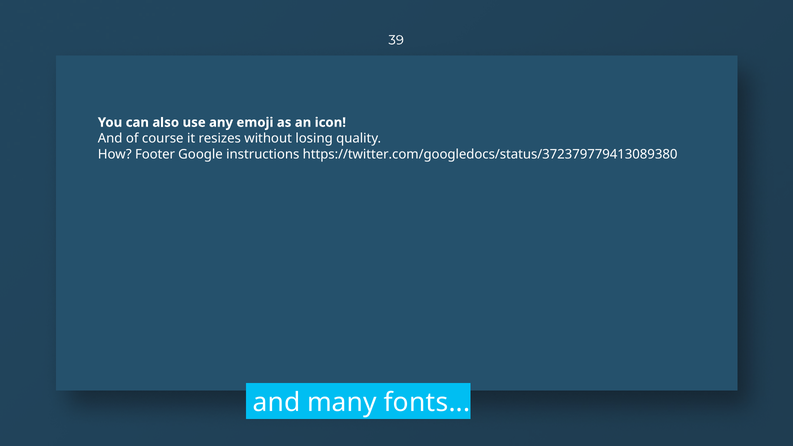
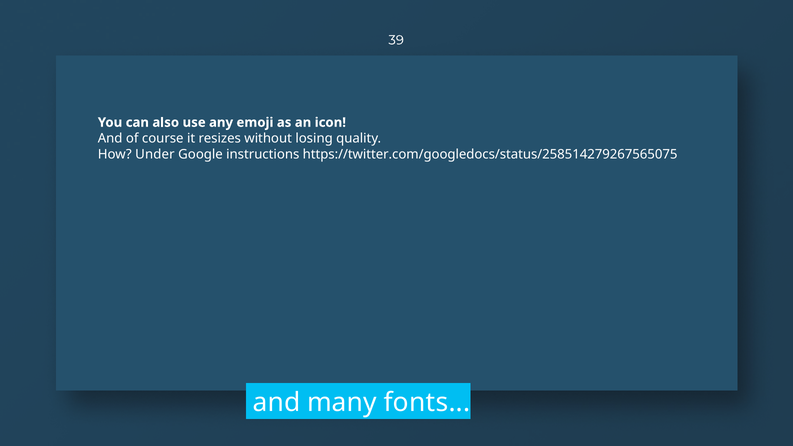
Footer: Footer -> Under
https://twitter.com/googledocs/status/372379779413089380: https://twitter.com/googledocs/status/372379779413089380 -> https://twitter.com/googledocs/status/258514279267565075
